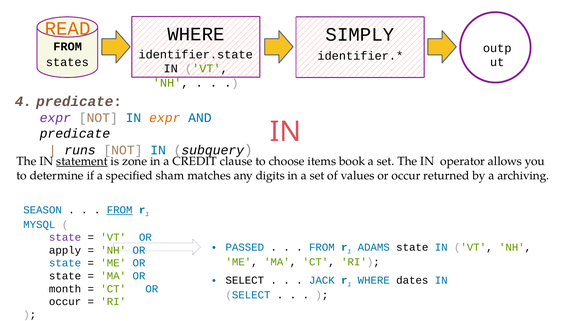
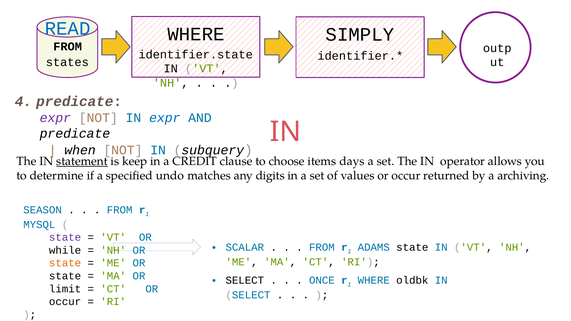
READ colour: orange -> blue
expr at (165, 118) colour: orange -> blue
runs: runs -> when
zone: zone -> keep
book: book -> days
sham: sham -> undo
FROM at (120, 210) underline: present -> none
PASSED: PASSED -> SCALAR
apply: apply -> while
state at (65, 263) colour: blue -> orange
JACK: JACK -> ONCE
dates: dates -> oldbk
month: month -> limit
